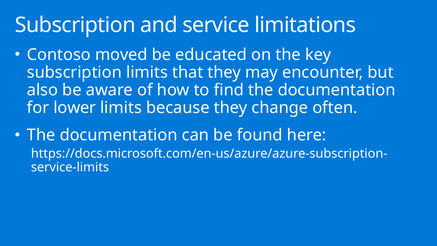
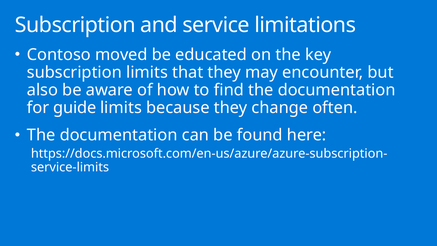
lower: lower -> guide
